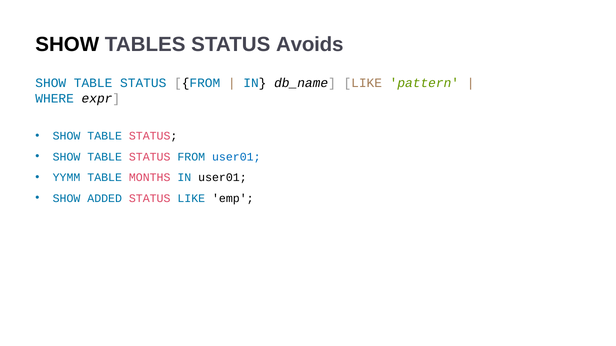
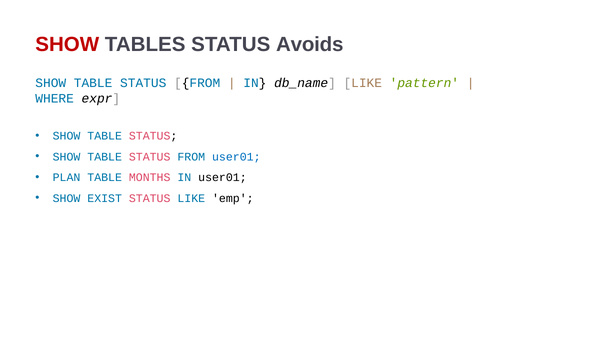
SHOW at (67, 45) colour: black -> red
YYMM: YYMM -> PLAN
ADDED: ADDED -> EXIST
